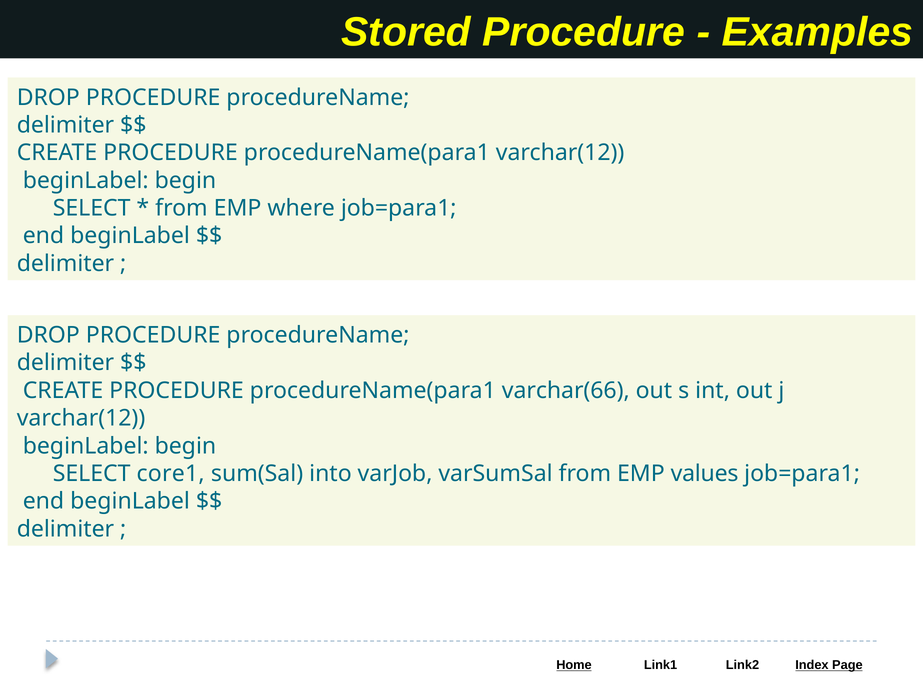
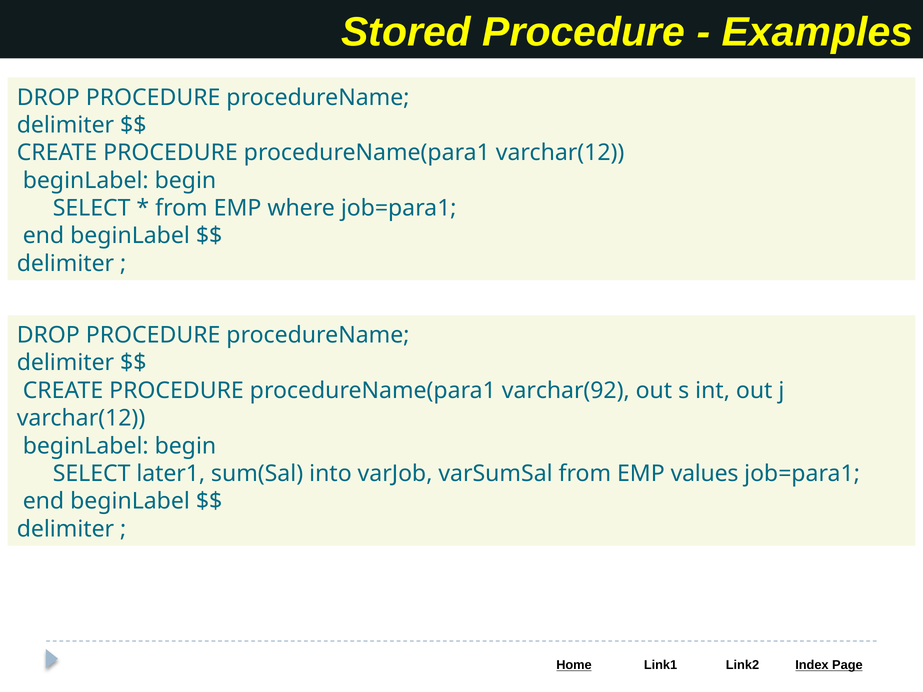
varchar(66: varchar(66 -> varchar(92
core1: core1 -> later1
